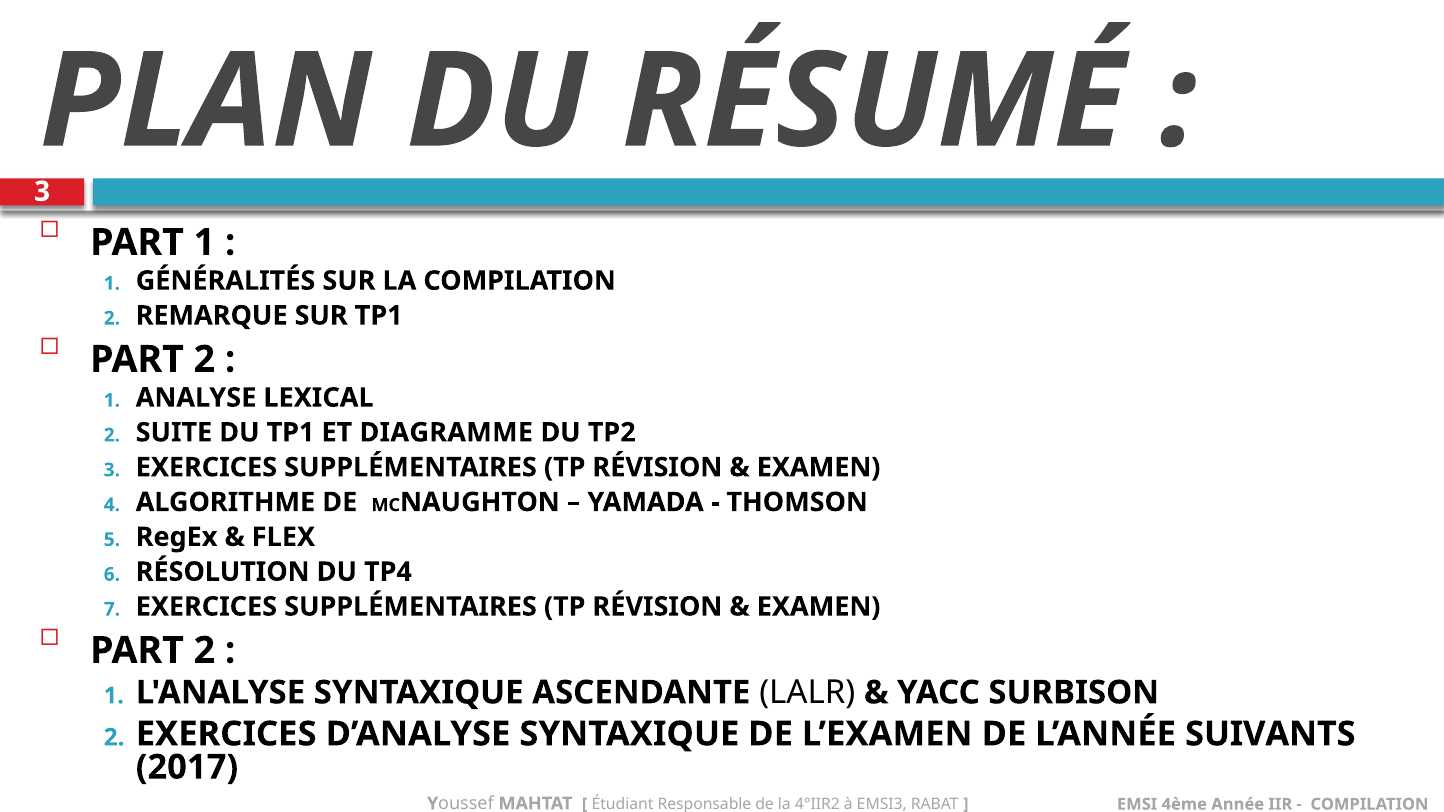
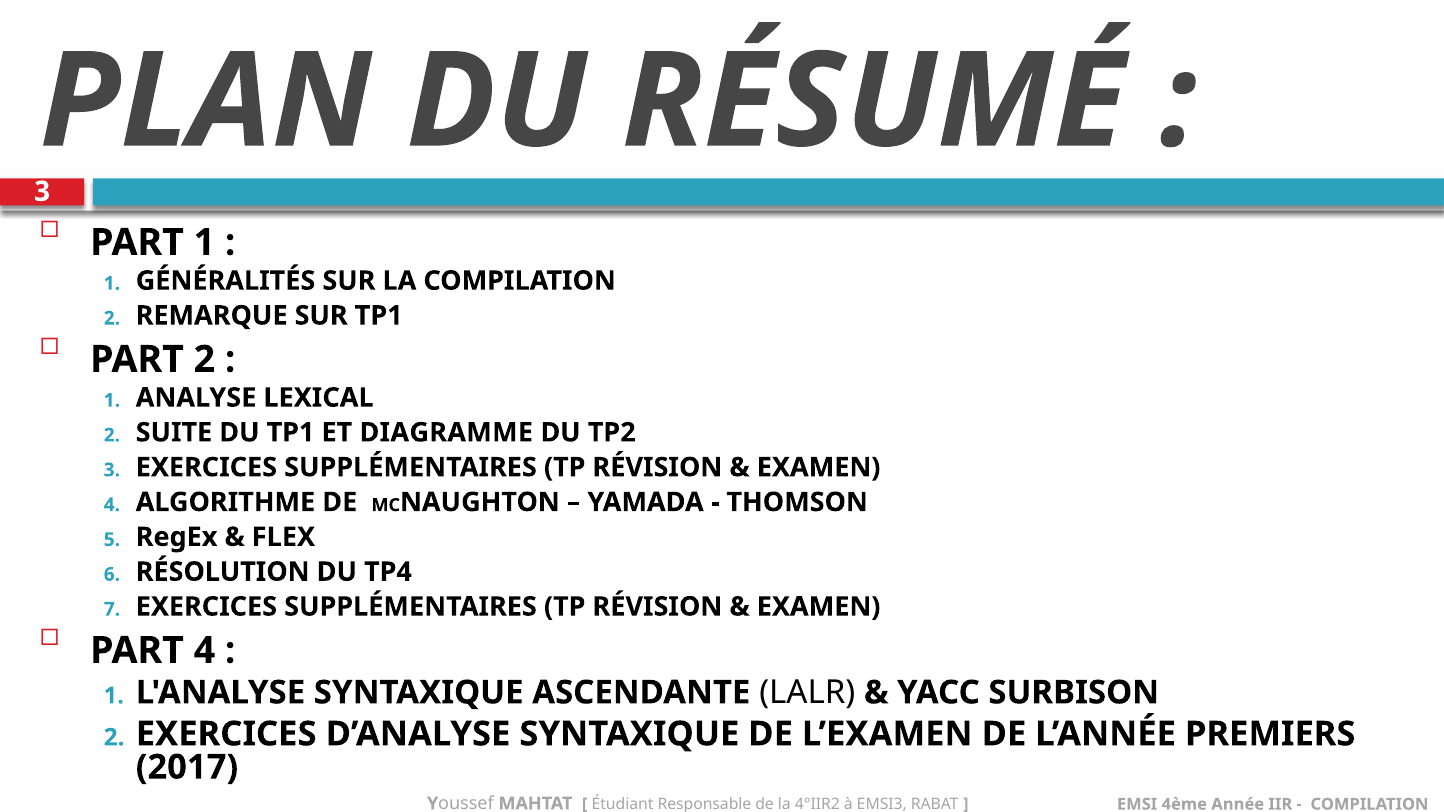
2 at (204, 651): 2 -> 4
SUIVANTS: SUIVANTS -> PREMIERS
